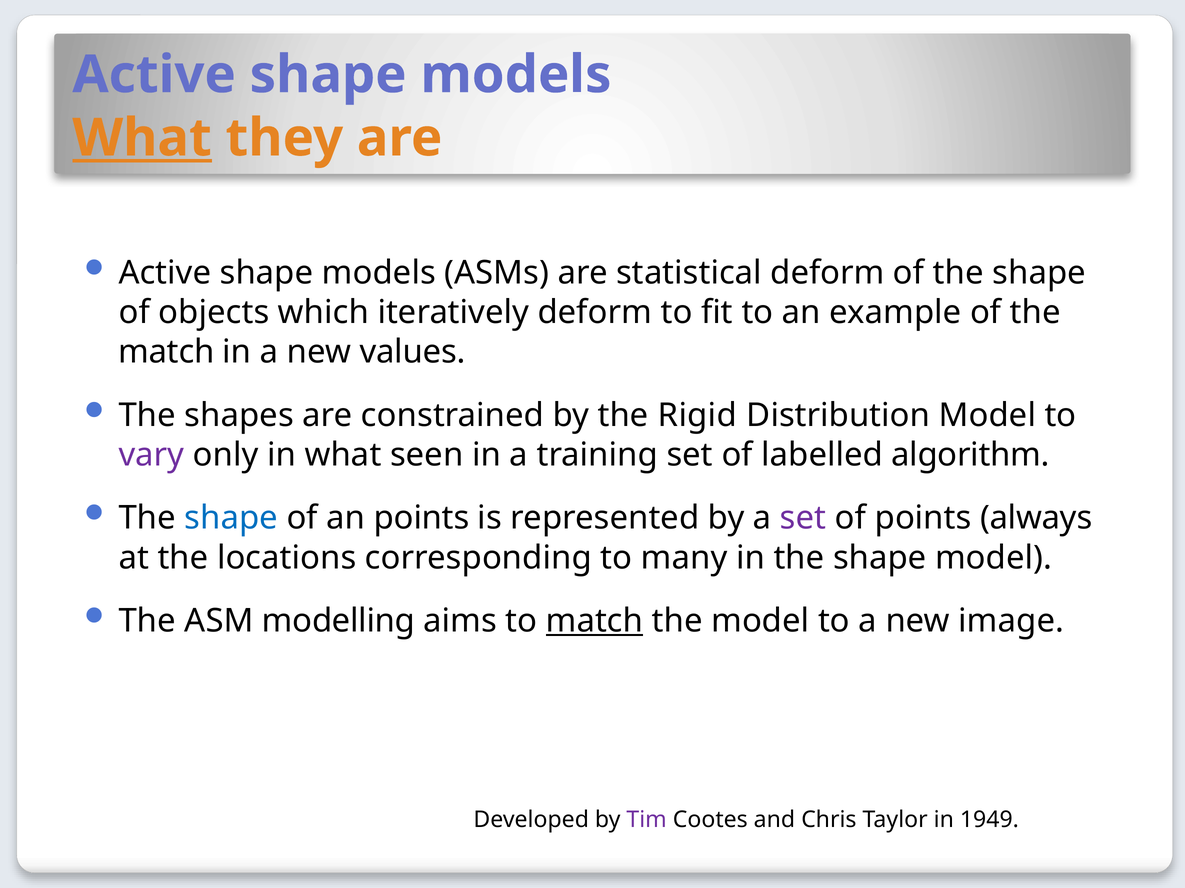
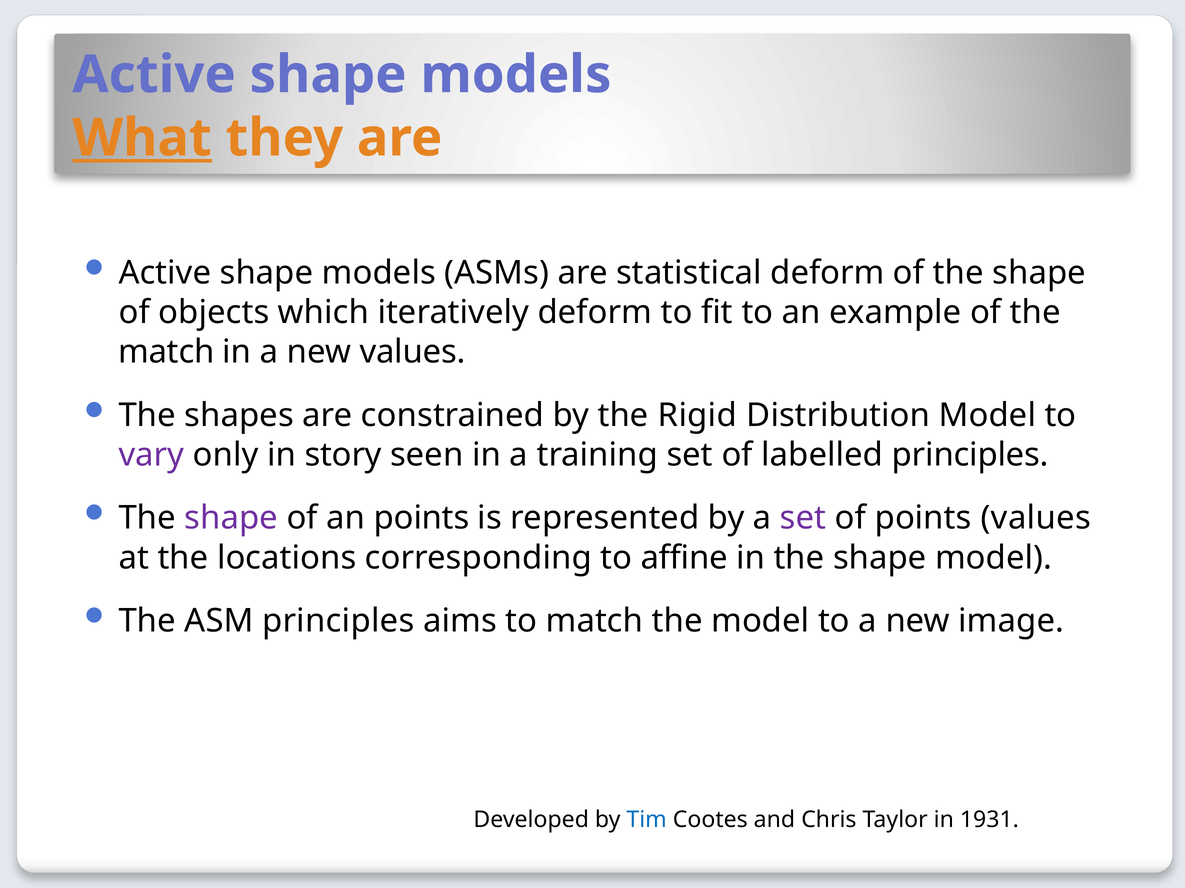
in what: what -> story
labelled algorithm: algorithm -> principles
shape at (231, 519) colour: blue -> purple
points always: always -> values
many: many -> affine
ASM modelling: modelling -> principles
match at (594, 622) underline: present -> none
Tim colour: purple -> blue
1949: 1949 -> 1931
